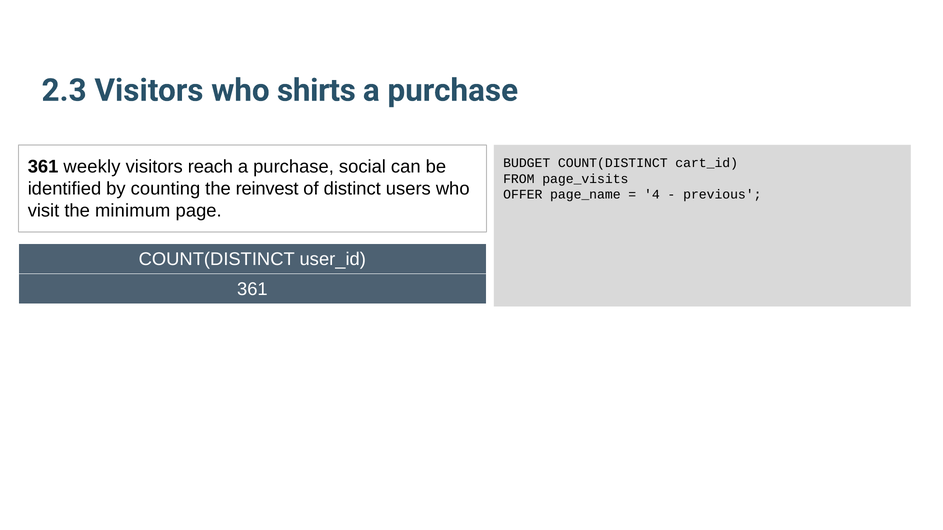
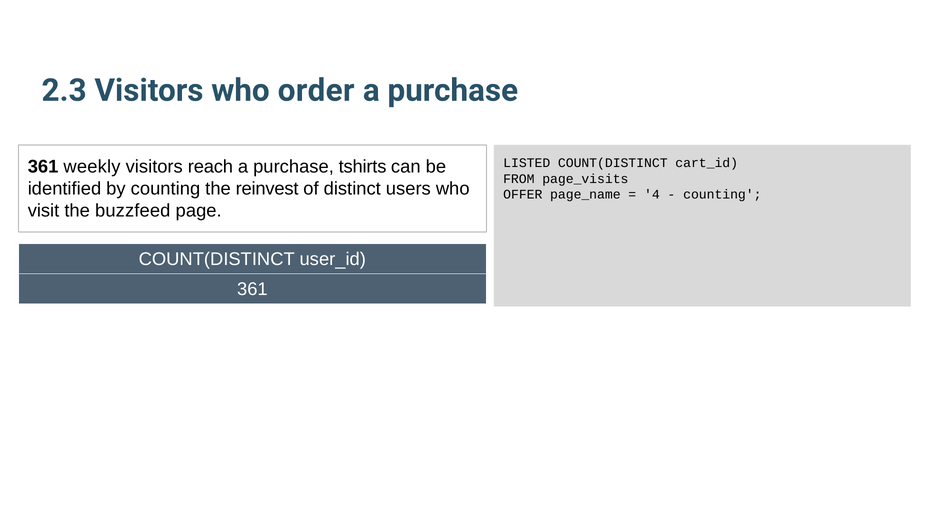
shirts: shirts -> order
social: social -> tshirts
BUDGET: BUDGET -> LISTED
previous at (722, 195): previous -> counting
minimum: minimum -> buzzfeed
